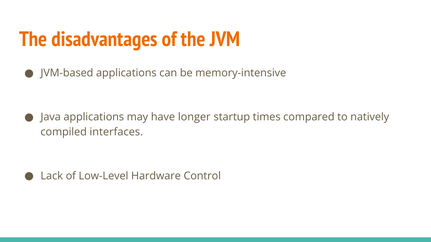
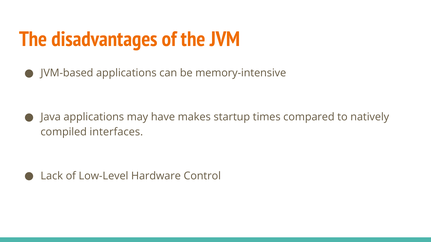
longer: longer -> makes
